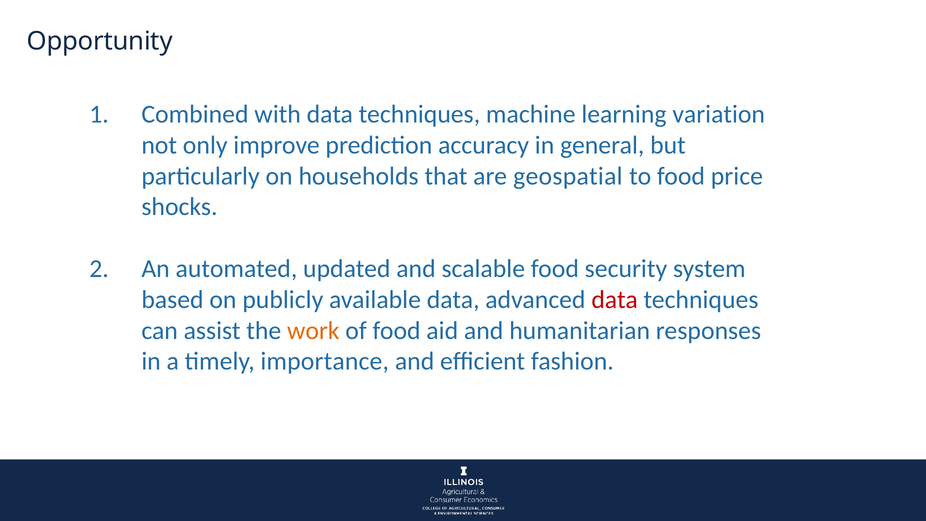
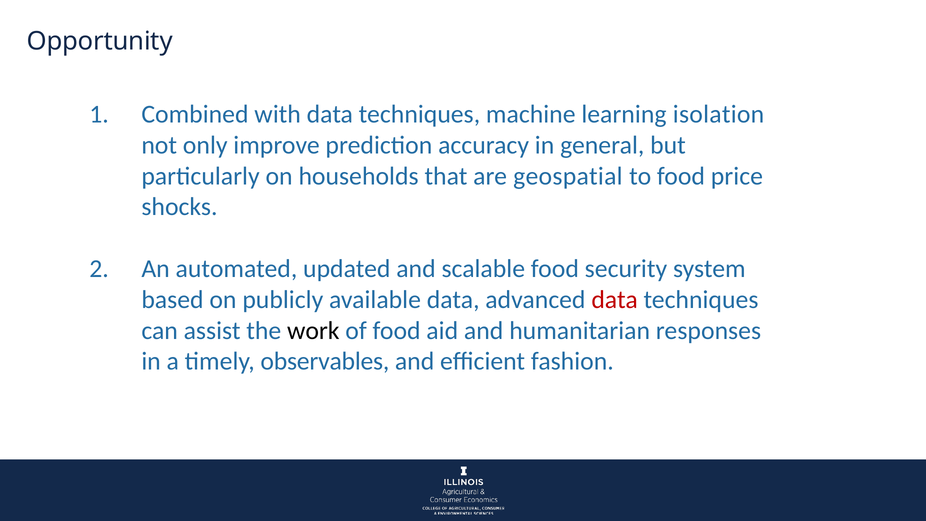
variation: variation -> isolation
work colour: orange -> black
importance: importance -> observables
